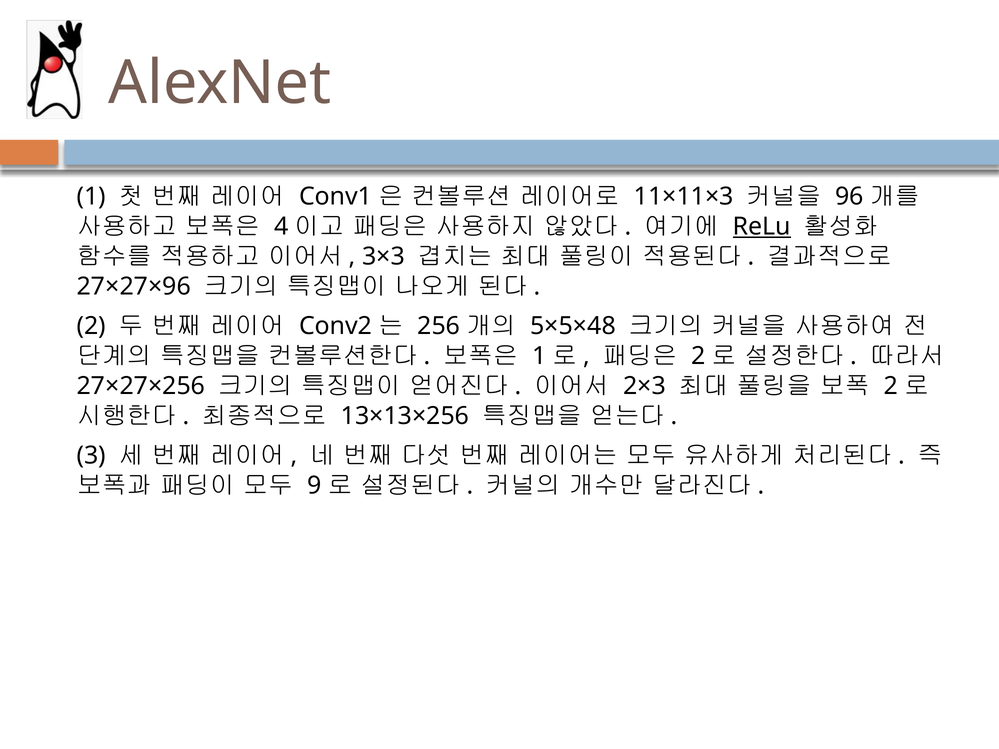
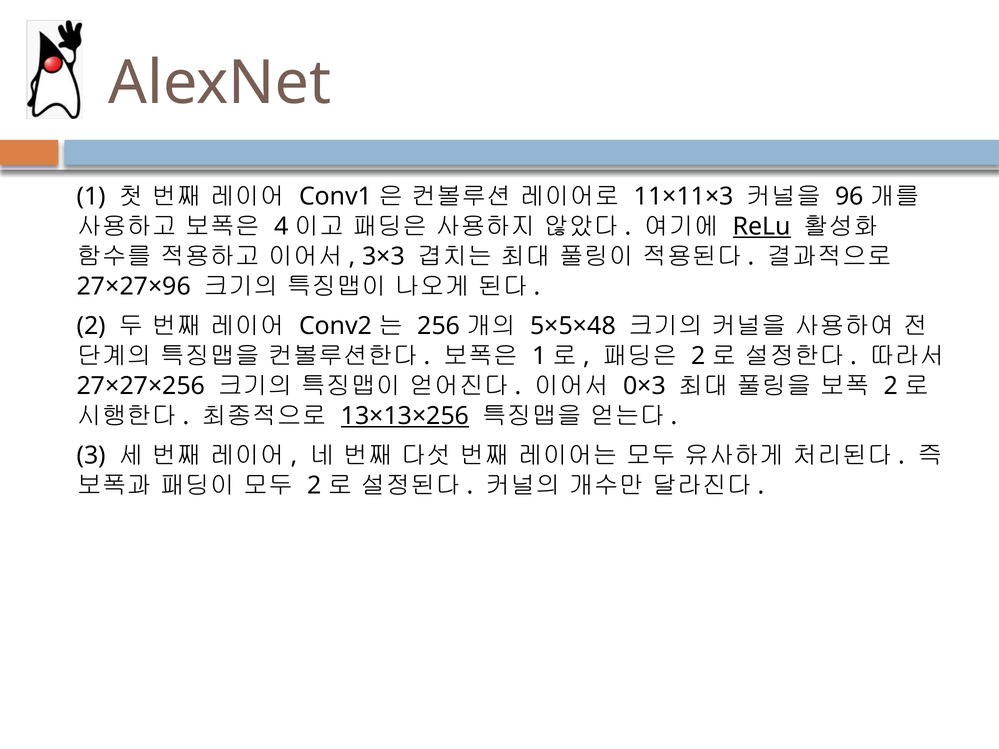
2×3: 2×3 -> 0×3
13×13×256 underline: none -> present
9 at (315, 486): 9 -> 2
